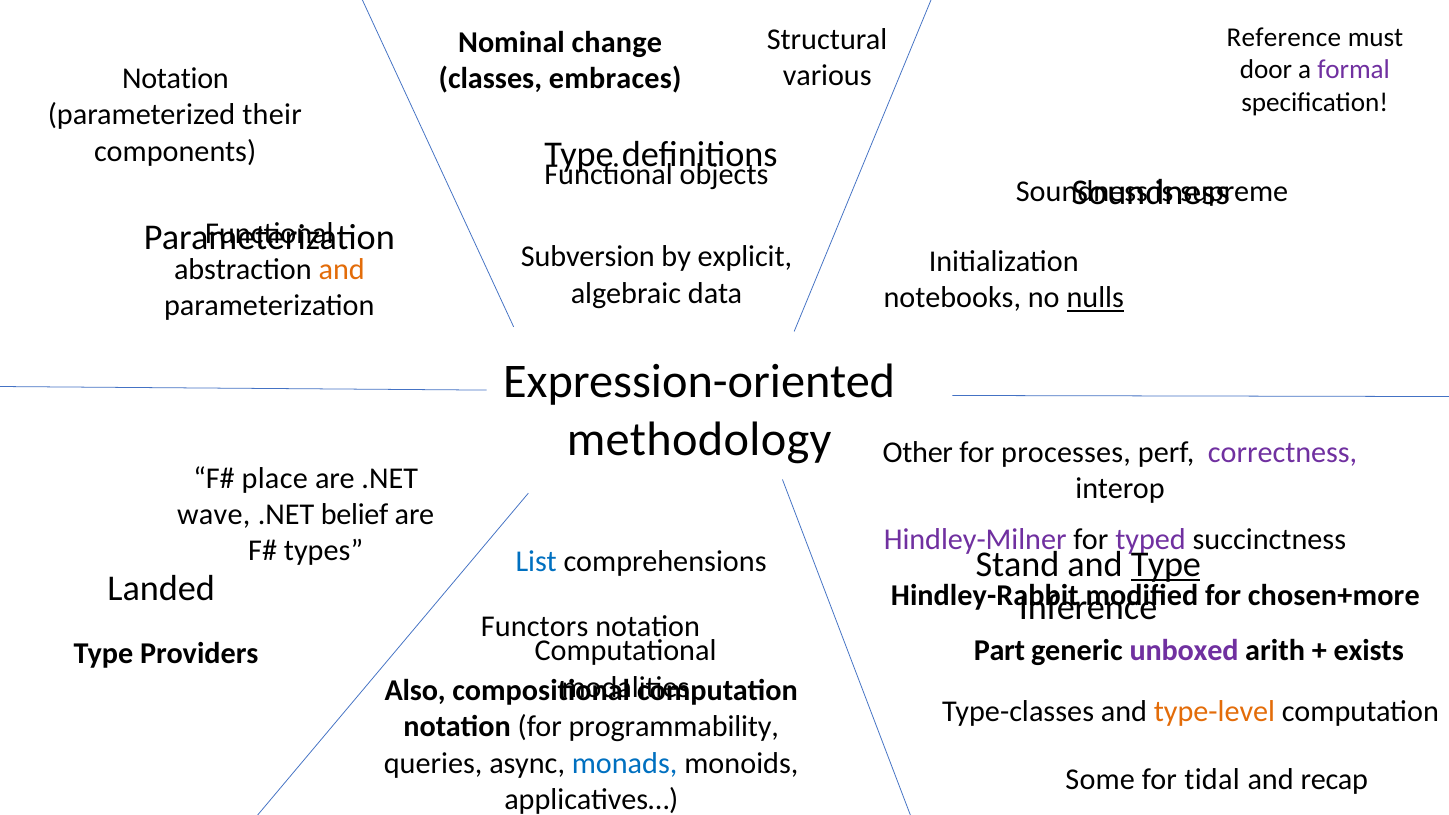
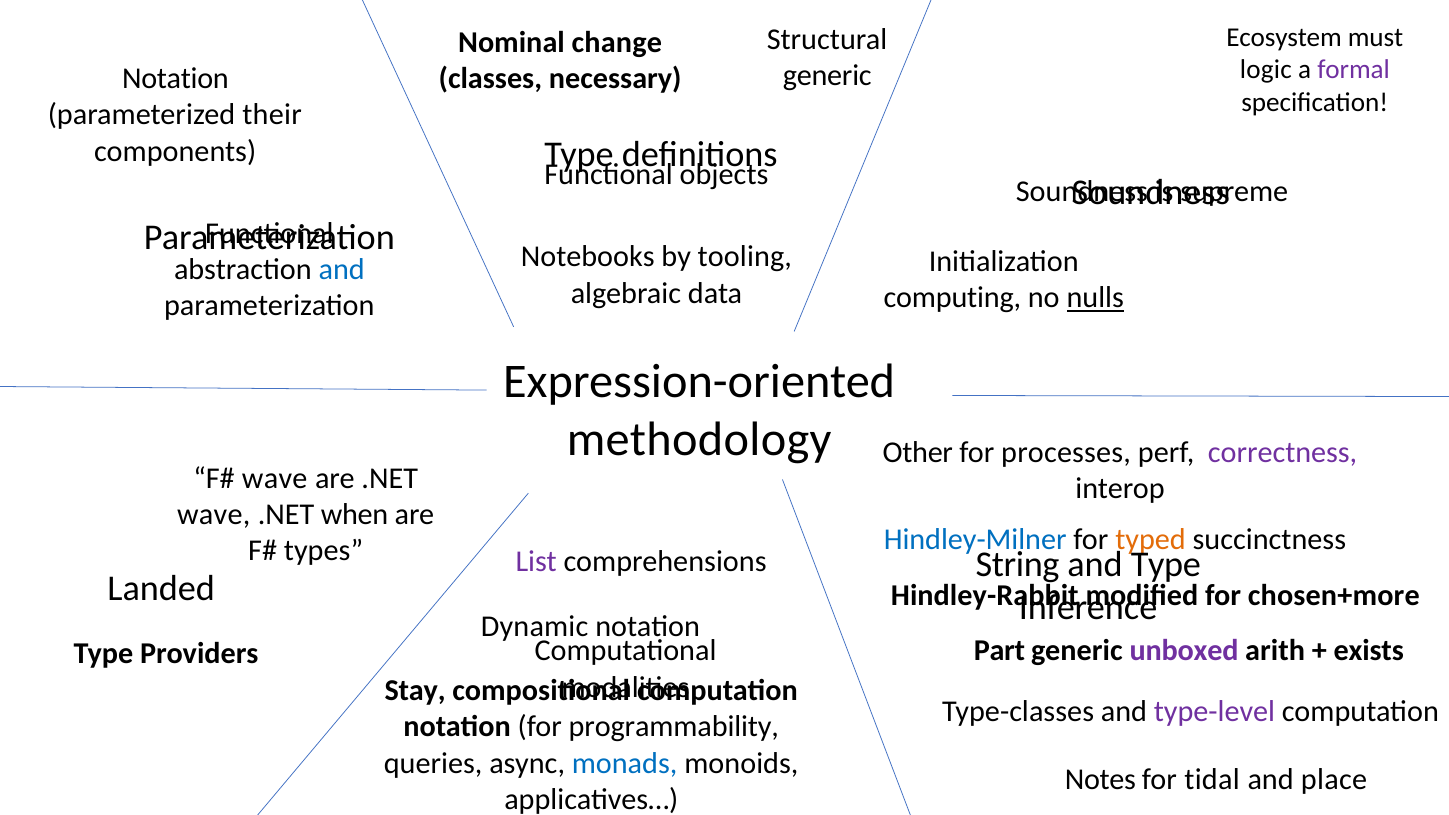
Reference: Reference -> Ecosystem
door: door -> logic
various at (827, 76): various -> generic
embraces: embraces -> necessary
Subversion: Subversion -> Notebooks
explicit: explicit -> tooling
and at (342, 270) colour: orange -> blue
notebooks: notebooks -> computing
place at (275, 478): place -> wave
belief: belief -> when
Hindley-Milner colour: purple -> blue
typed colour: purple -> orange
Stand: Stand -> String
Type at (1166, 564) underline: present -> none
List colour: blue -> purple
Functors: Functors -> Dynamic
Also: Also -> Stay
type-level colour: orange -> purple
Some: Some -> Notes
recap: recap -> place
